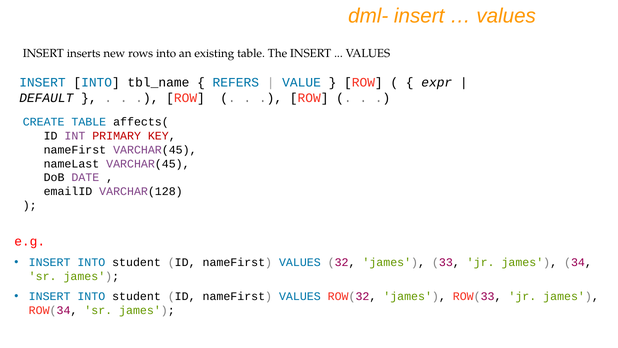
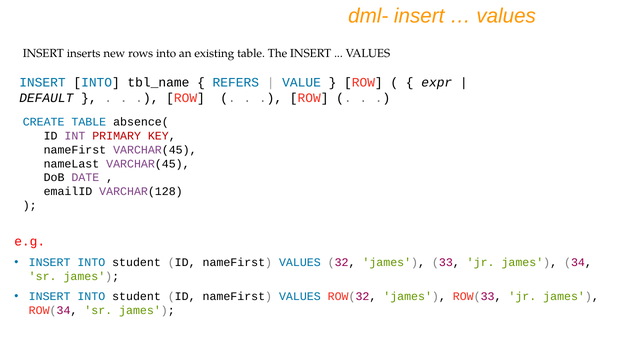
affects(: affects( -> absence(
